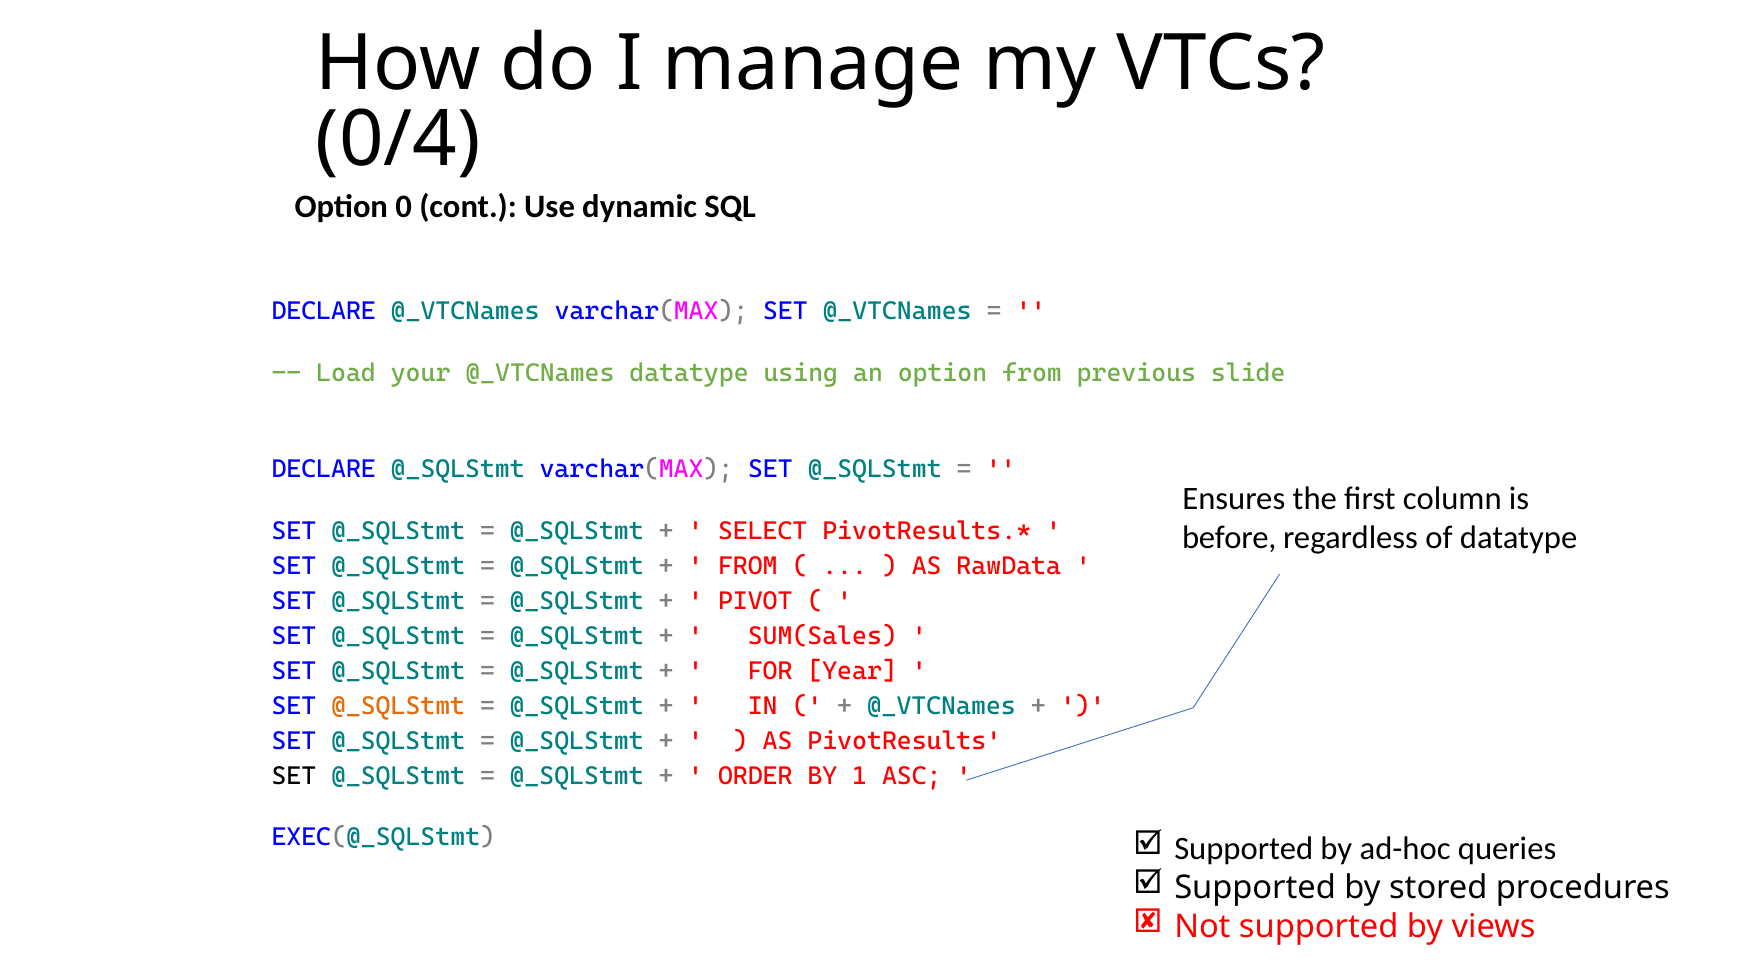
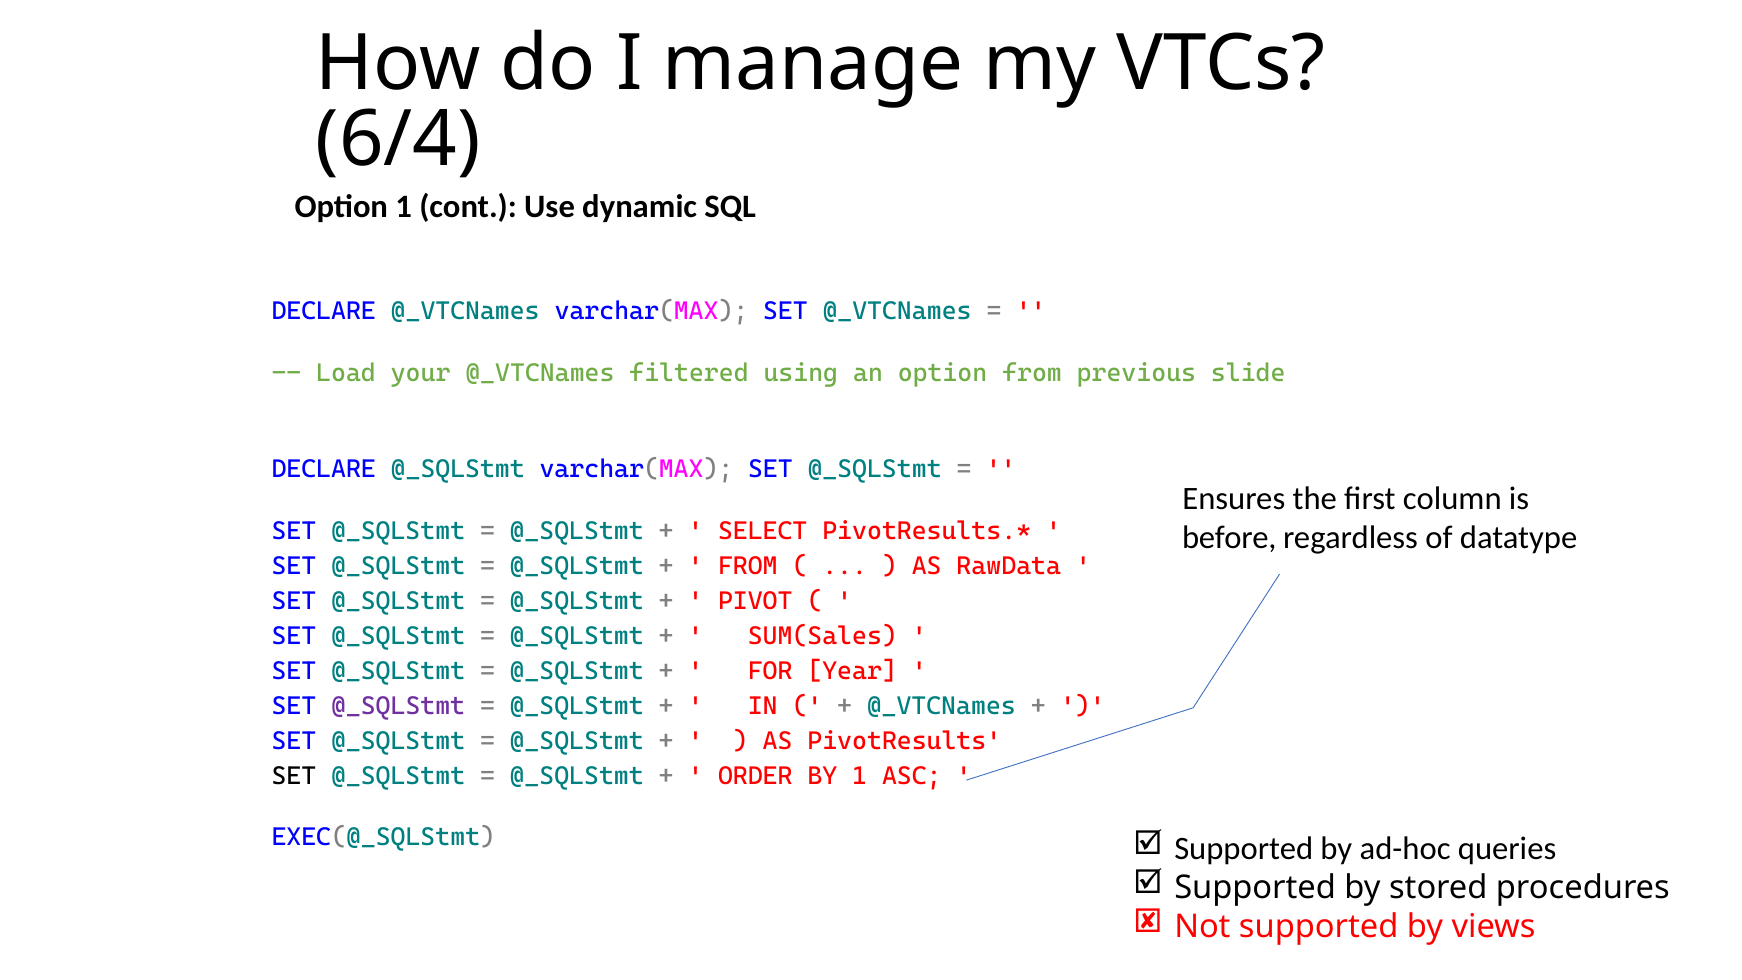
0/4: 0/4 -> 6/4
Option 0: 0 -> 1
@_VTCNames datatype: datatype -> filtered
@_SQLStmt at (398, 706) colour: orange -> purple
